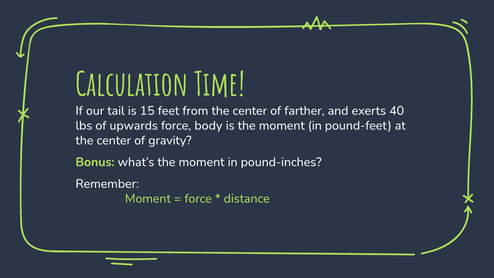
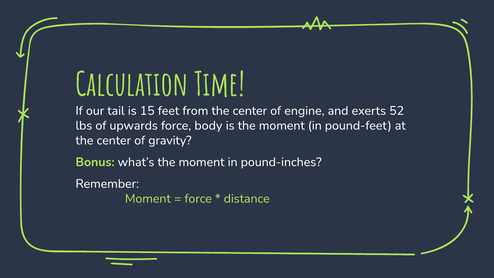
farther: farther -> engine
40: 40 -> 52
